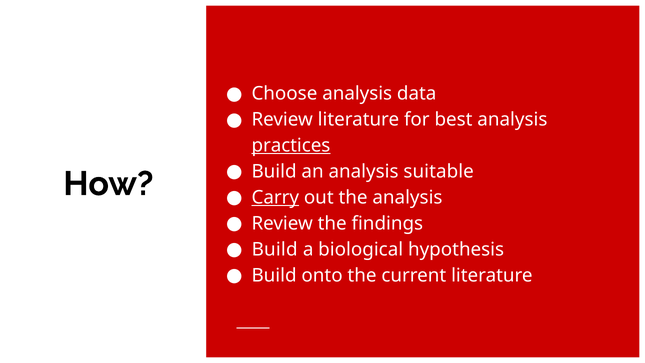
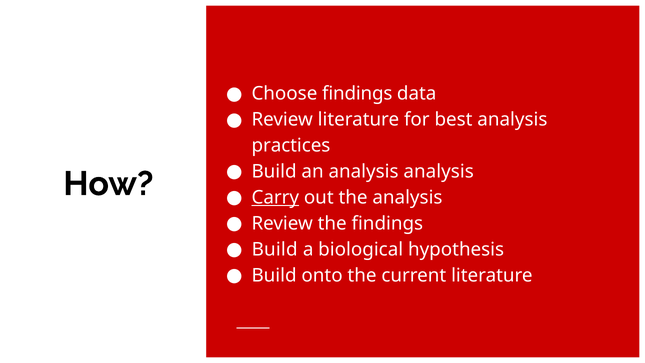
Choose analysis: analysis -> findings
practices underline: present -> none
analysis suitable: suitable -> analysis
